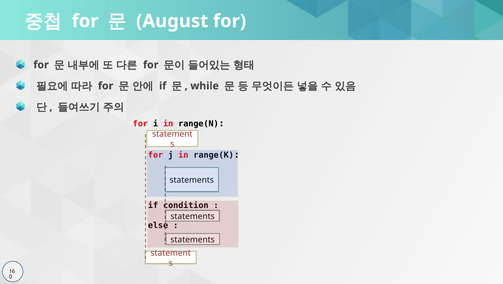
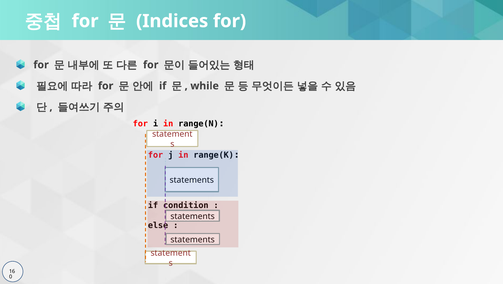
August: August -> Indices
